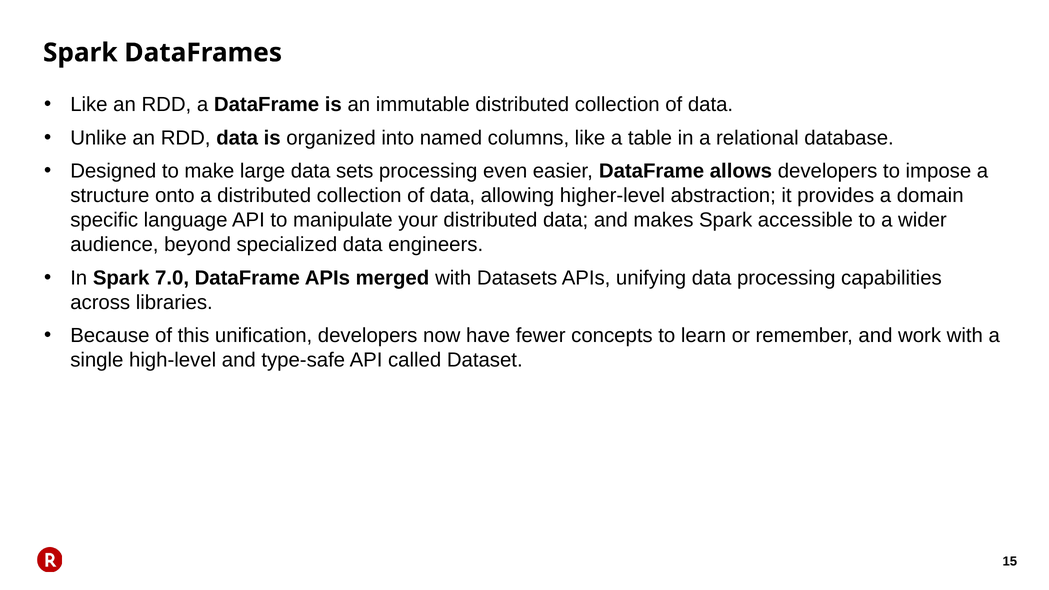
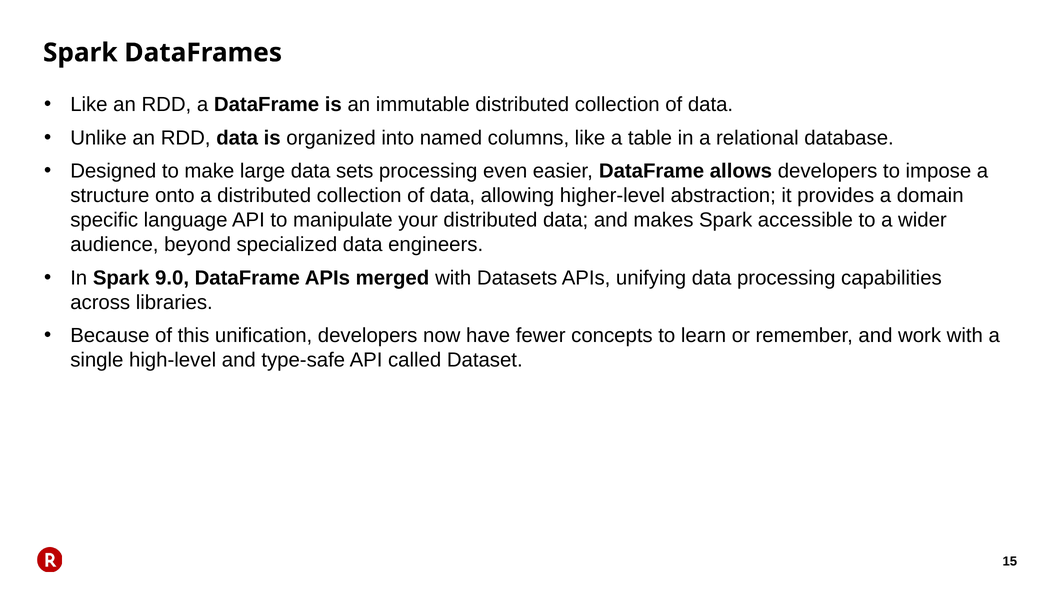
7.0: 7.0 -> 9.0
